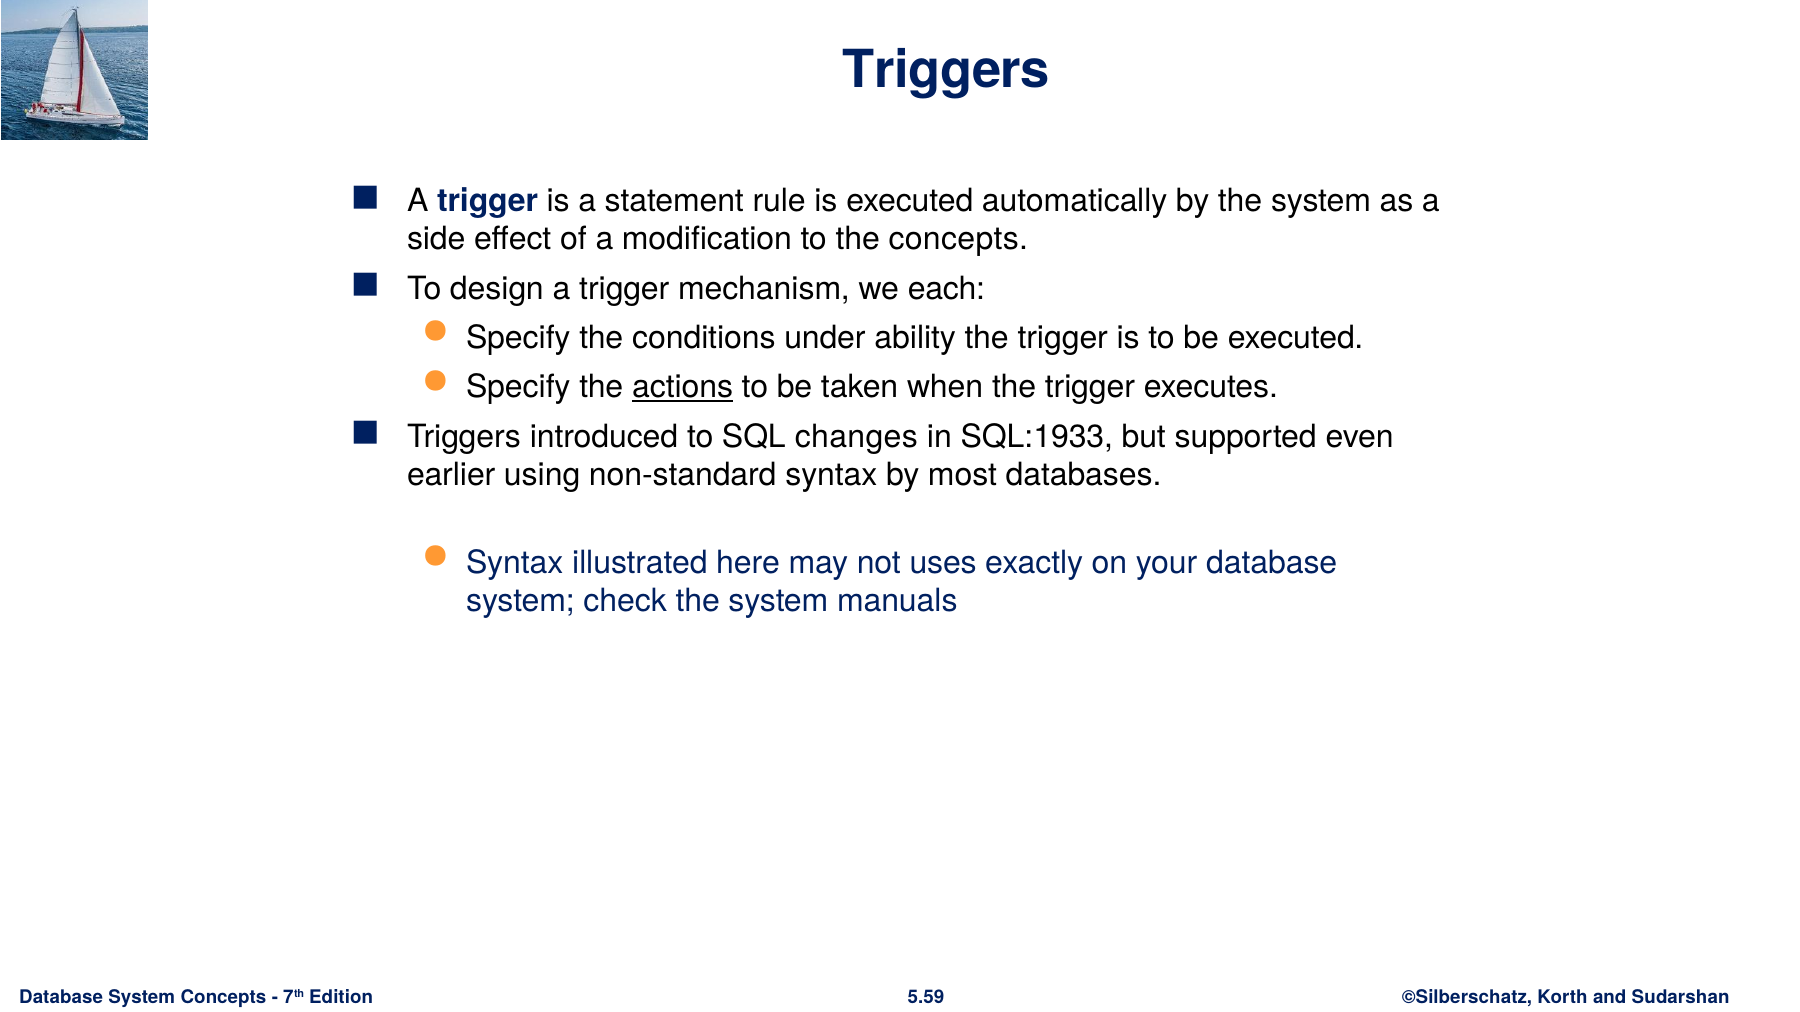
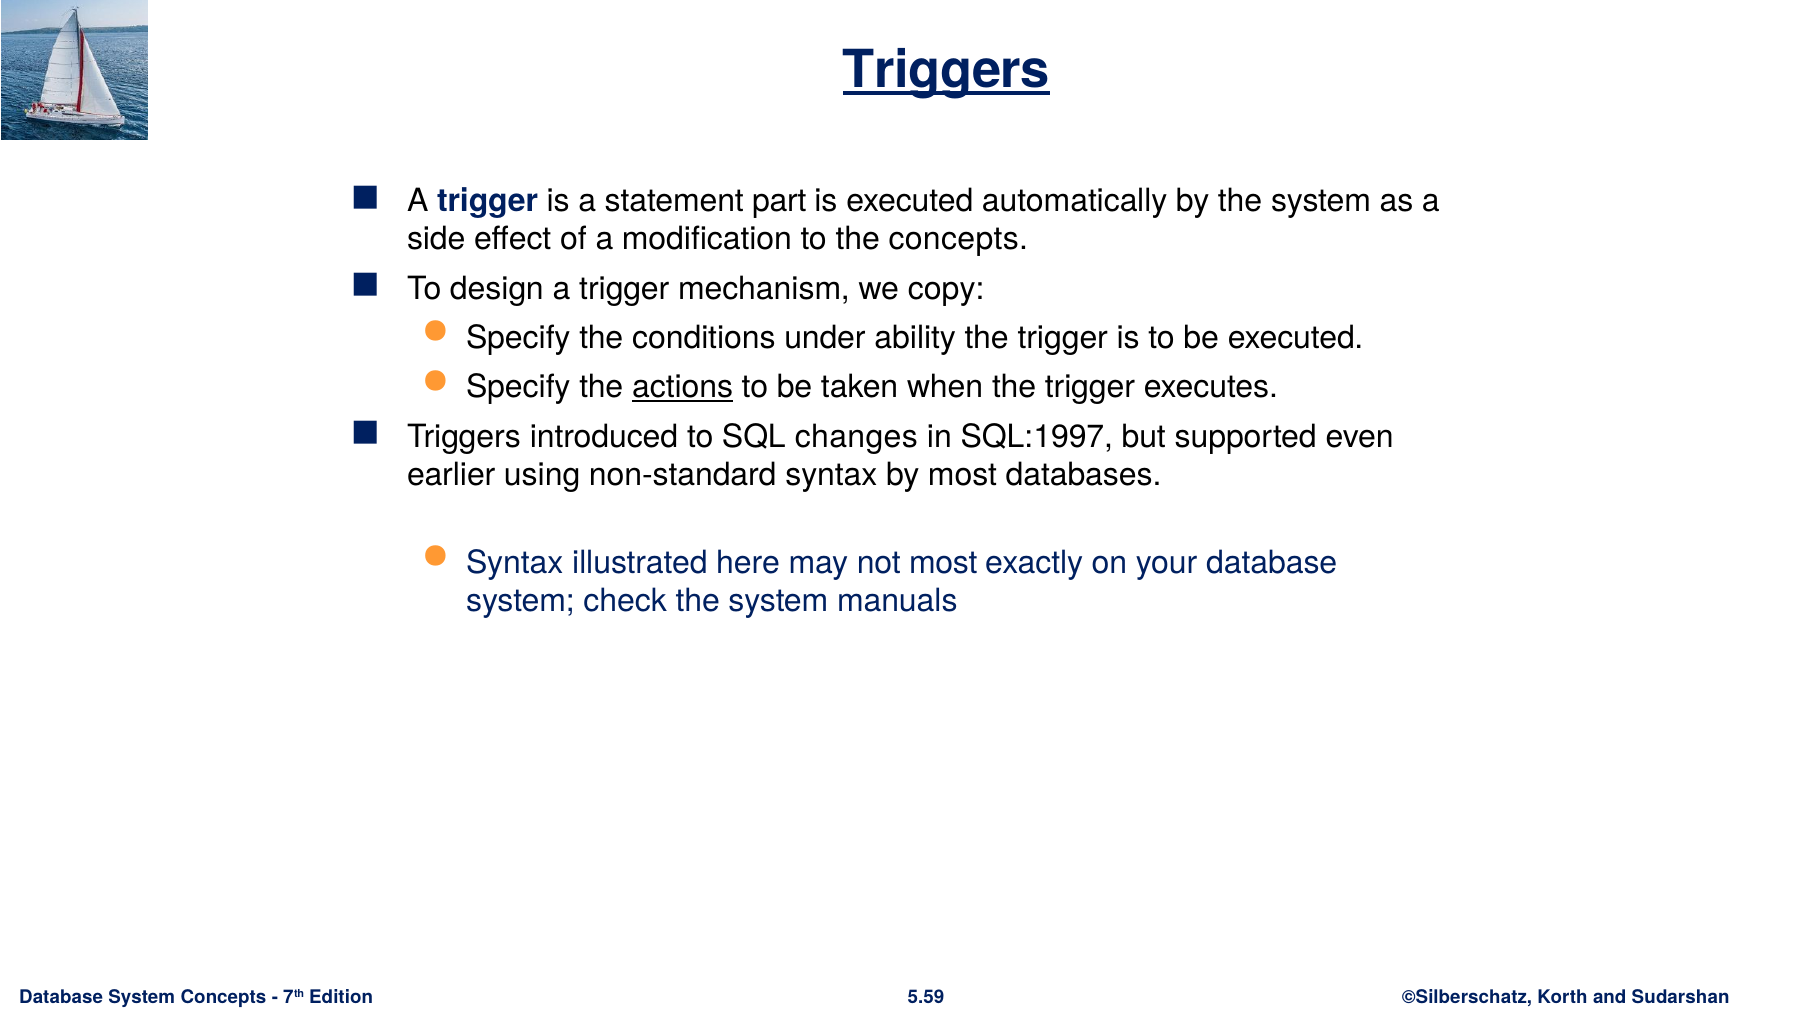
Triggers at (946, 70) underline: none -> present
rule: rule -> part
each: each -> copy
SQL:1933: SQL:1933 -> SQL:1997
not uses: uses -> most
